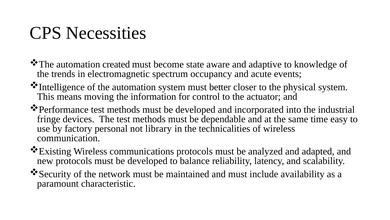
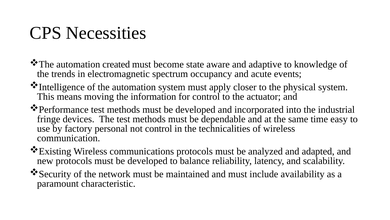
better: better -> apply
not library: library -> control
